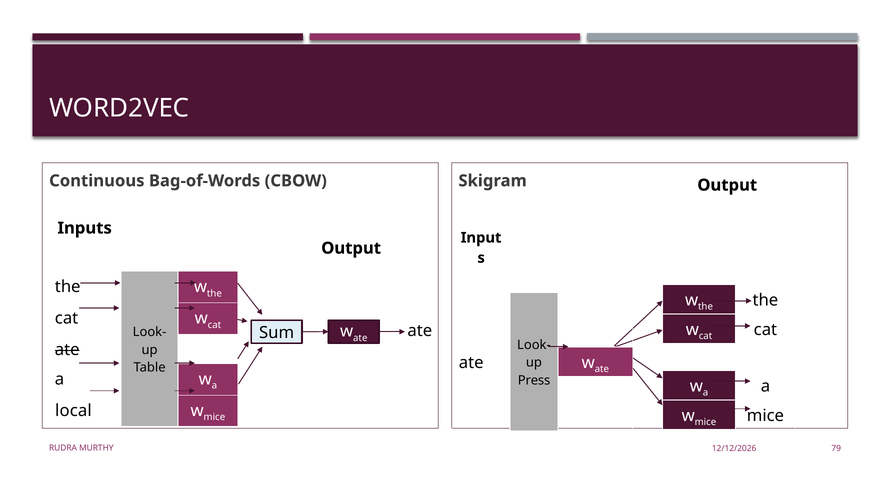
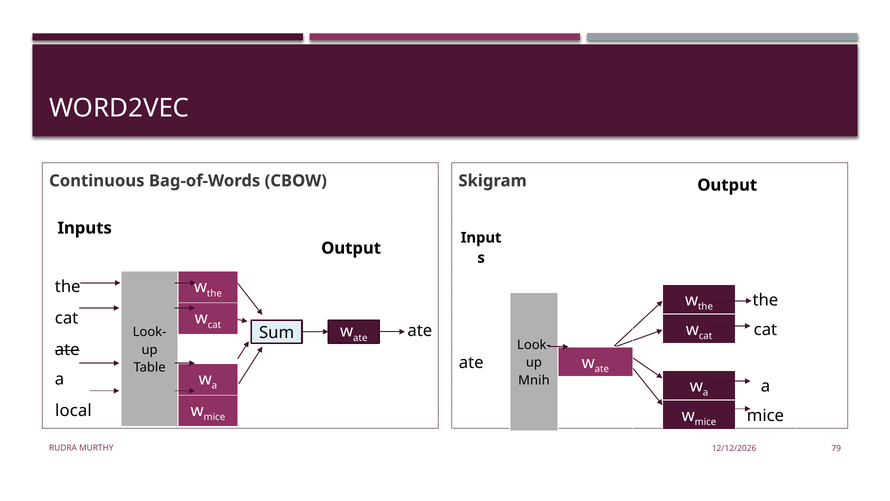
Press: Press -> Mnih
